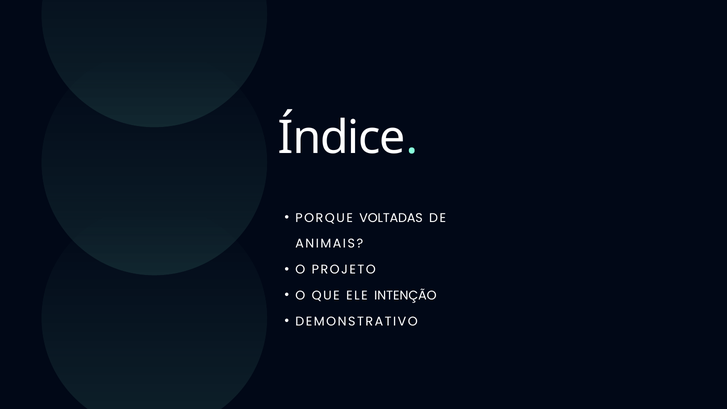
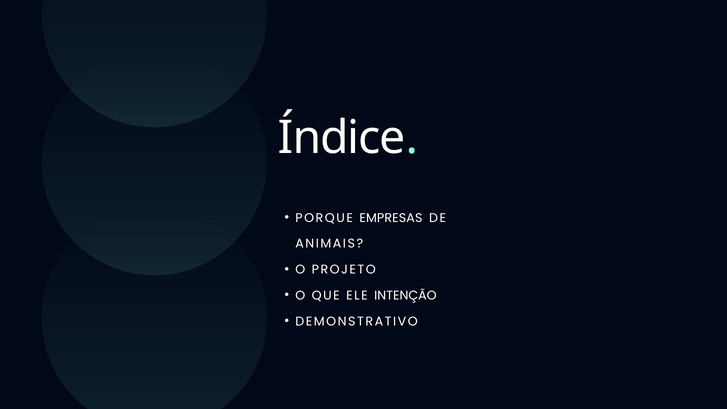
VOLTADAS: VOLTADAS -> EMPRESAS
